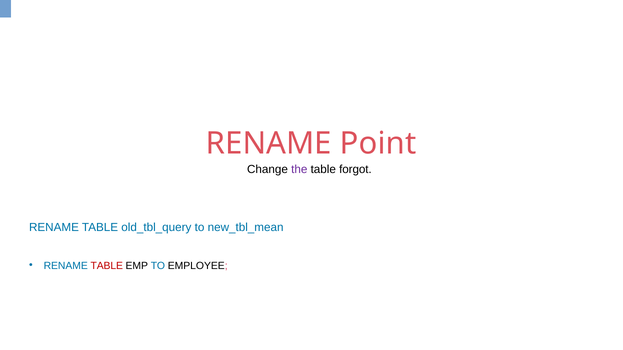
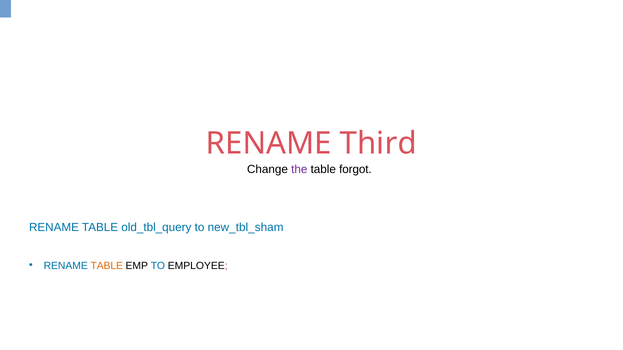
Point: Point -> Third
new_tbl_mean: new_tbl_mean -> new_tbl_sham
TABLE at (107, 266) colour: red -> orange
